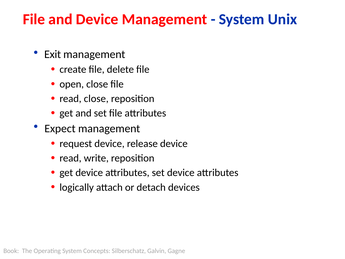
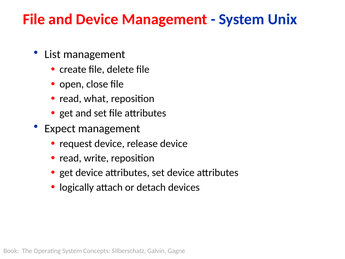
Exit: Exit -> List
read close: close -> what
